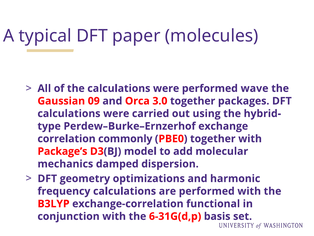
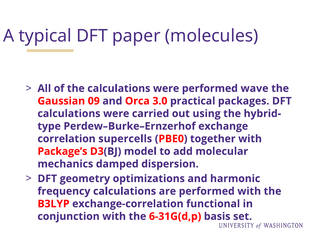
3.0 together: together -> practical
commonly: commonly -> supercells
